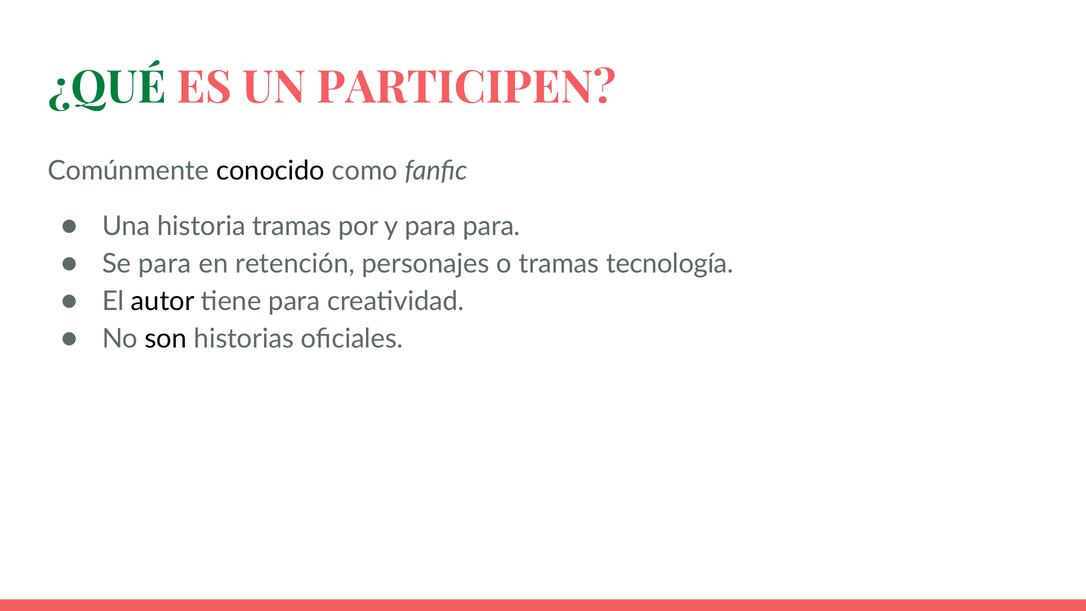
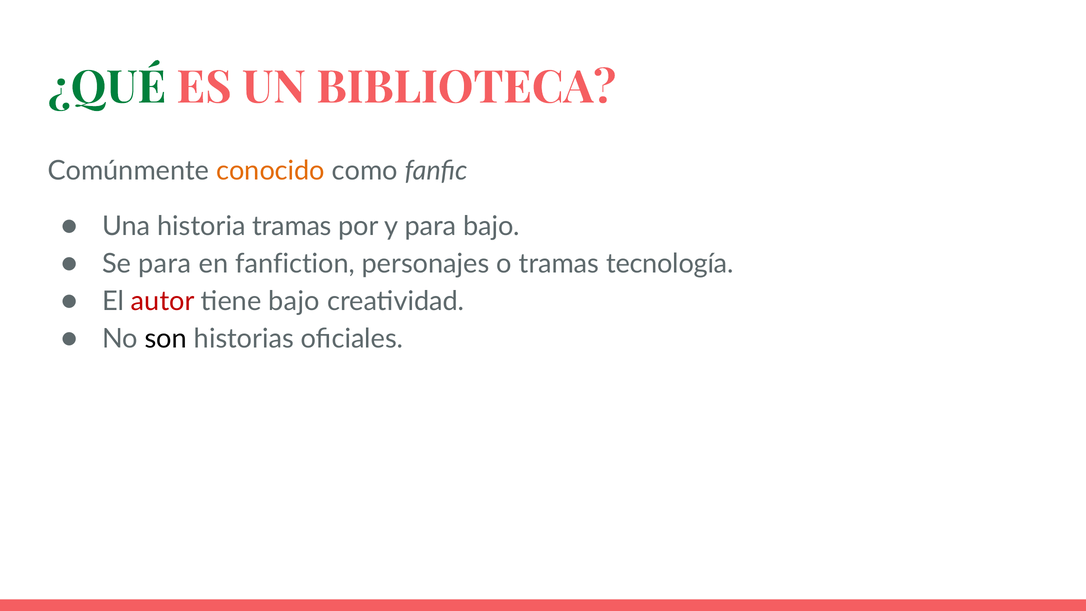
PARTICIPEN: PARTICIPEN -> BIBLIOTECA
conocido colour: black -> orange
para para: para -> bajo
retención: retención -> fanfiction
autor colour: black -> red
tiene para: para -> bajo
